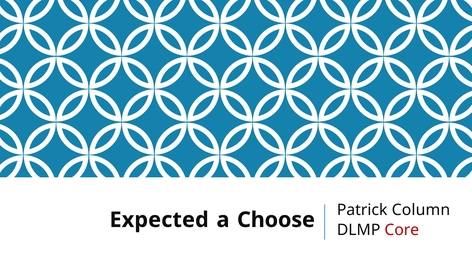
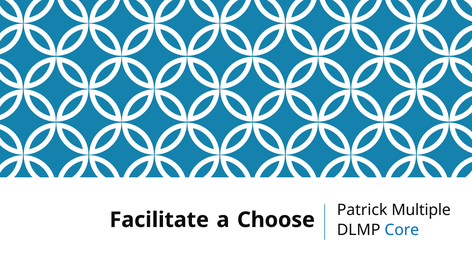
Column: Column -> Multiple
Expected: Expected -> Facilitate
Core colour: red -> blue
